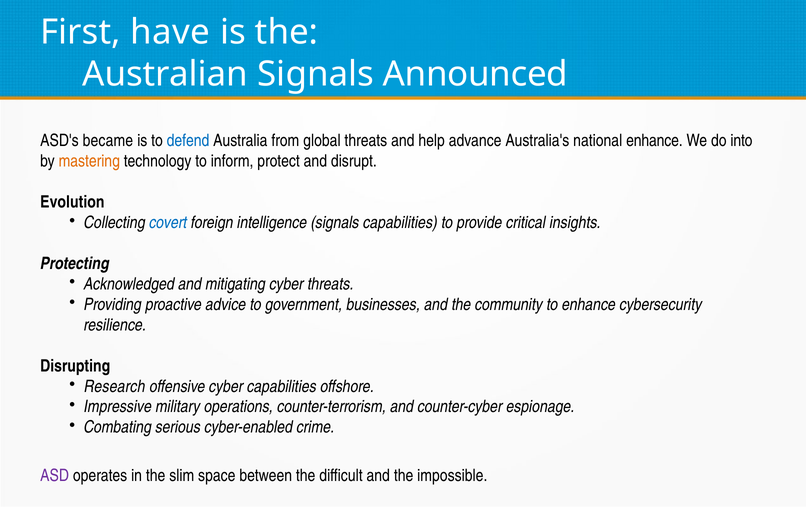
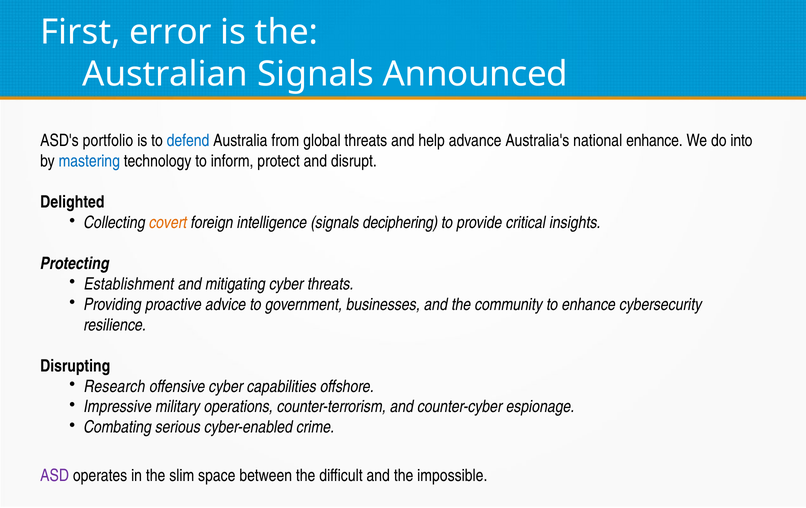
have: have -> error
became: became -> portfolio
mastering colour: orange -> blue
Evolution: Evolution -> Delighted
covert colour: blue -> orange
signals capabilities: capabilities -> deciphering
Acknowledged: Acknowledged -> Establishment
